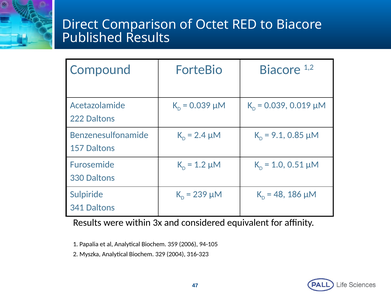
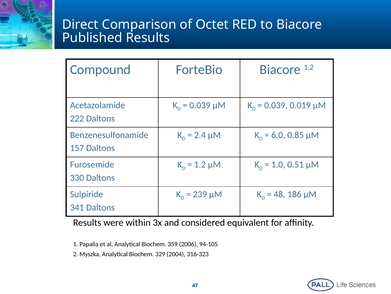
9.1: 9.1 -> 6.0
